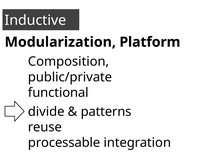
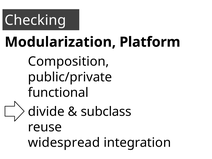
Inductive: Inductive -> Checking
patterns: patterns -> subclass
processable: processable -> widespread
